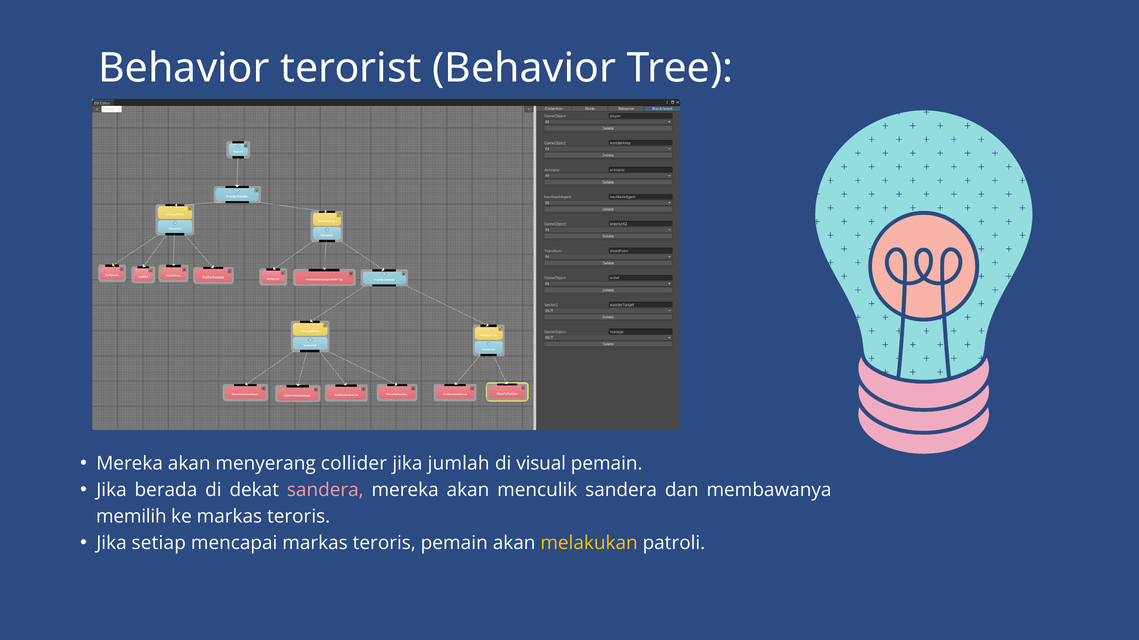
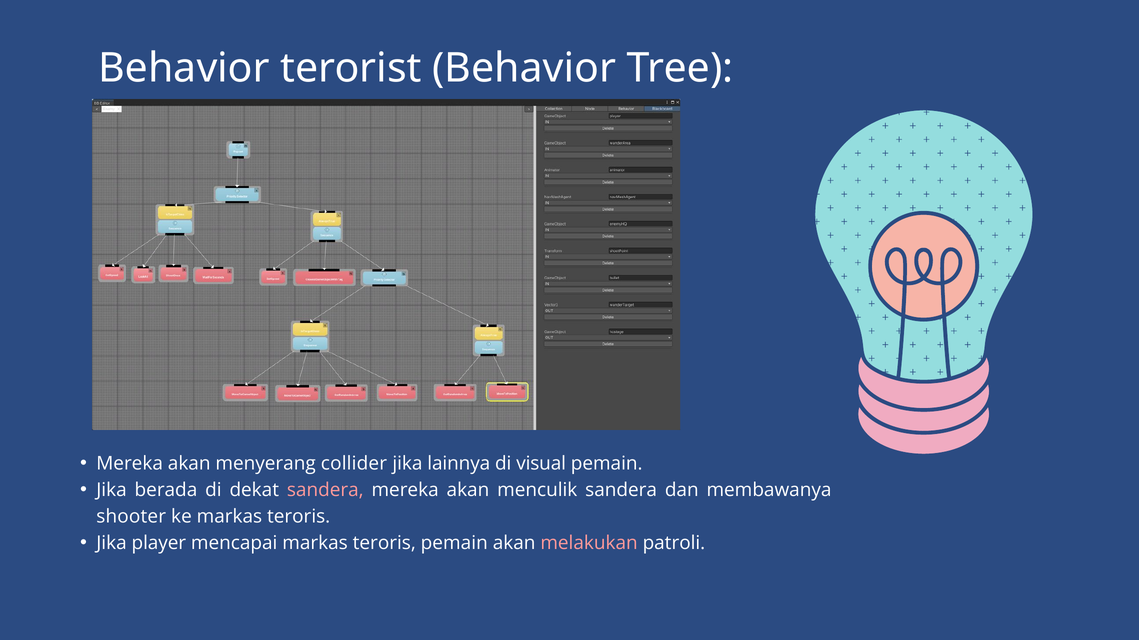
jumlah: jumlah -> lainnya
memilih: memilih -> shooter
setiap: setiap -> player
melakukan colour: yellow -> pink
